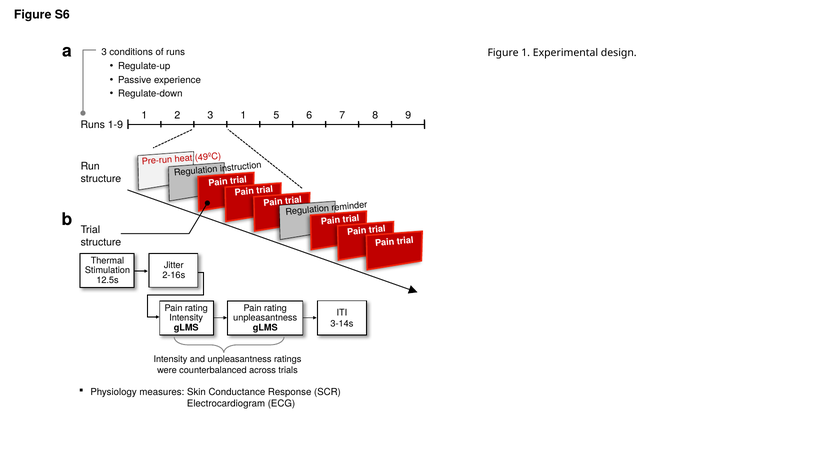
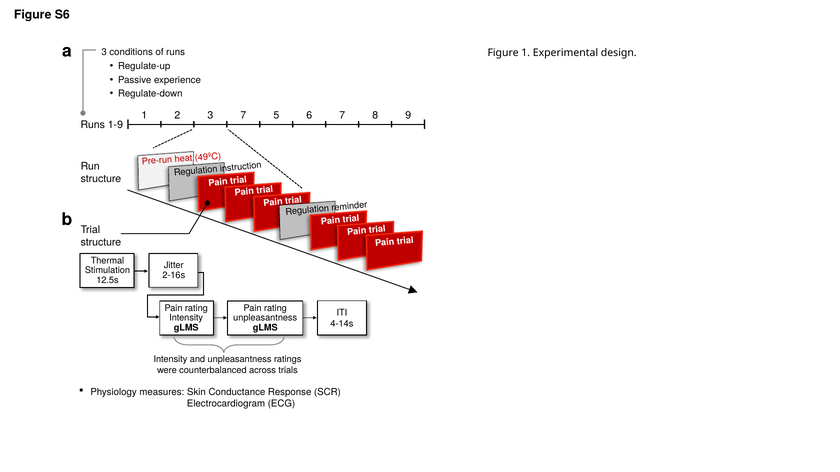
3 1: 1 -> 7
3-14s: 3-14s -> 4-14s
